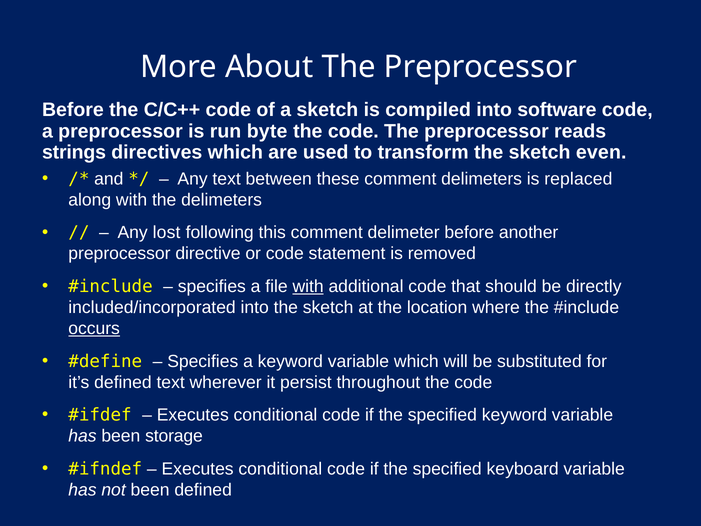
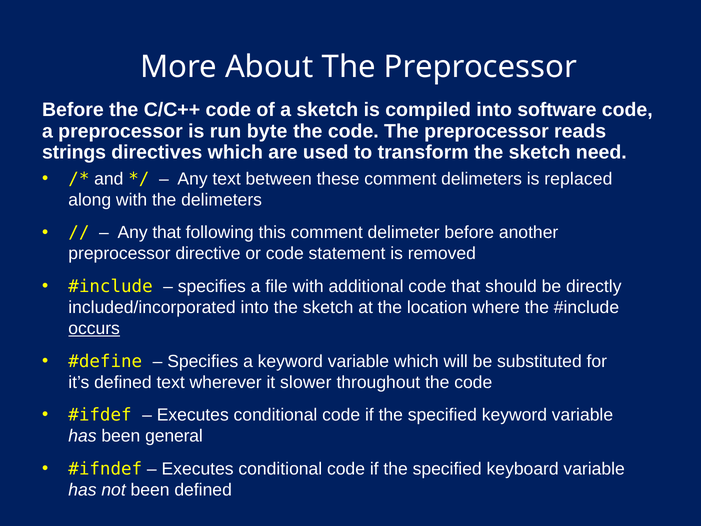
even: even -> need
Any lost: lost -> that
with at (308, 286) underline: present -> none
persist: persist -> slower
storage: storage -> general
